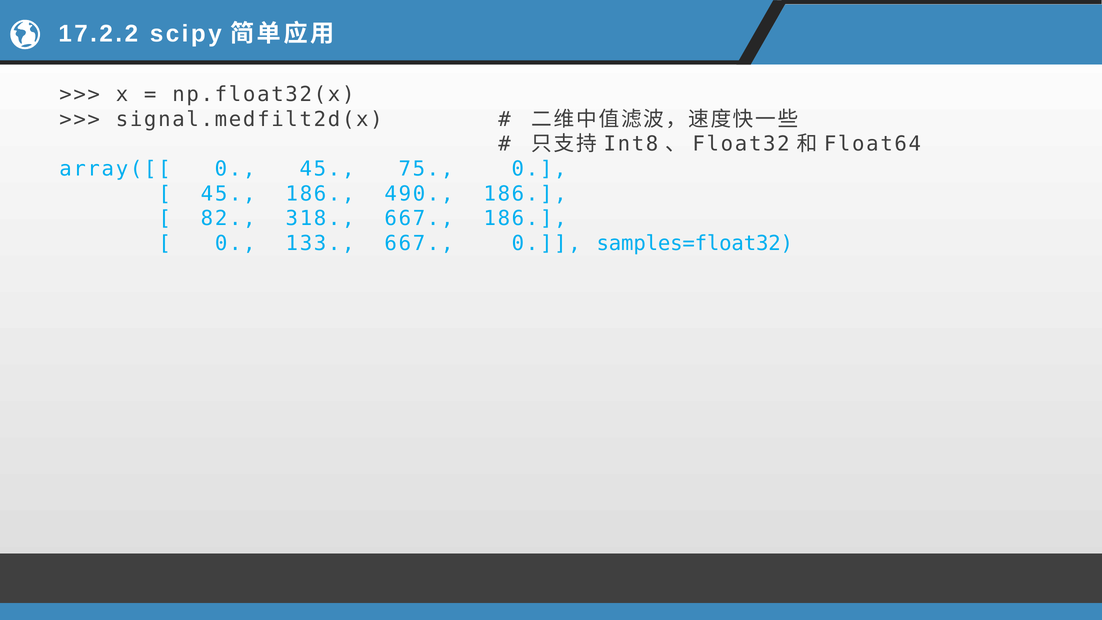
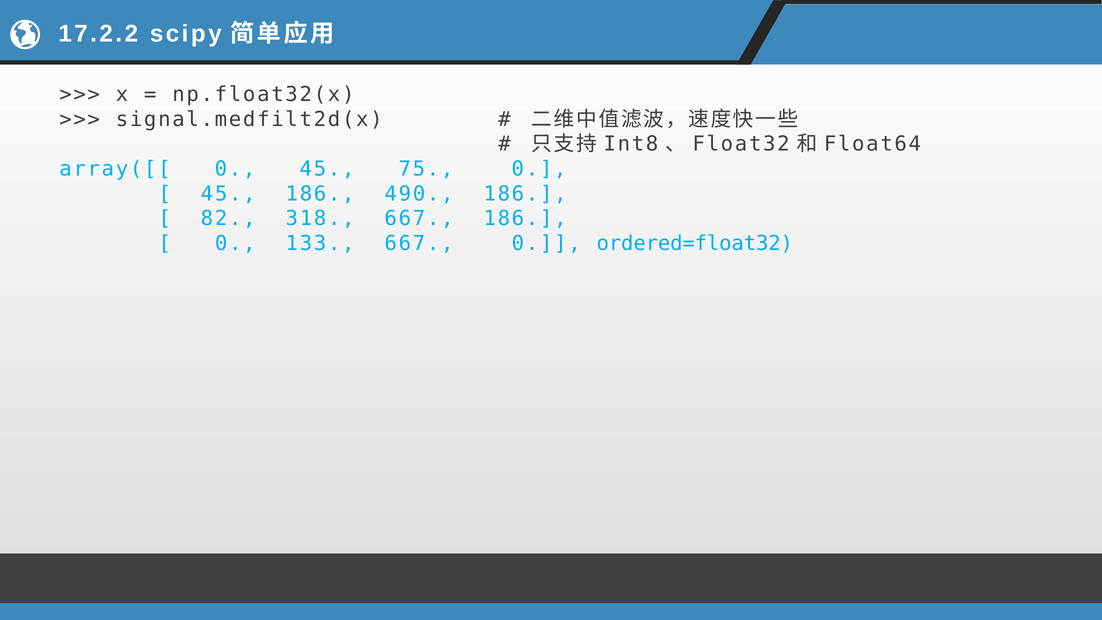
samples=float32: samples=float32 -> ordered=float32
